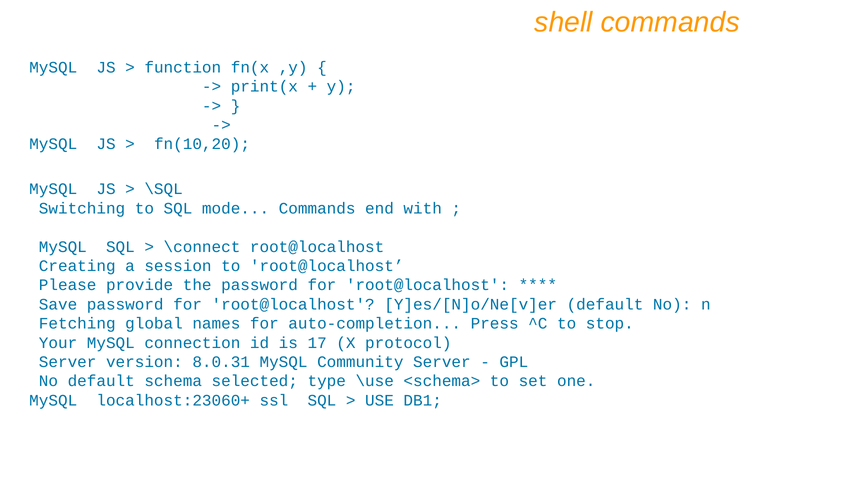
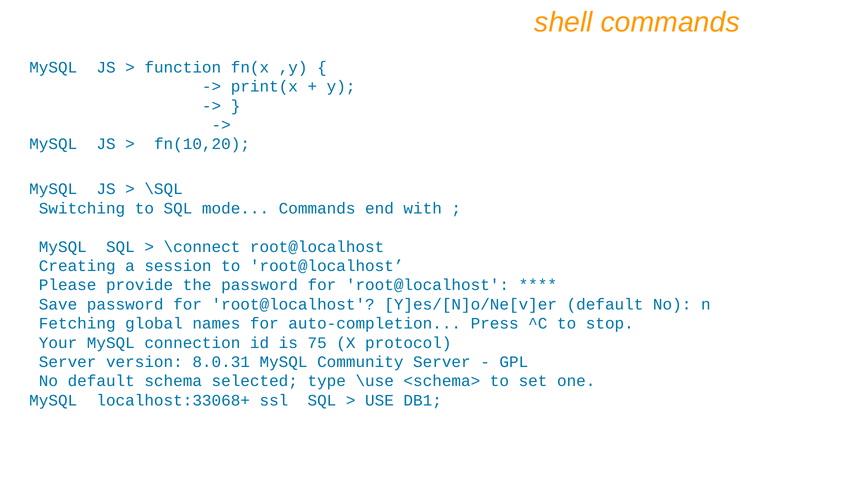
17: 17 -> 75
localhost:23060+: localhost:23060+ -> localhost:33068+
